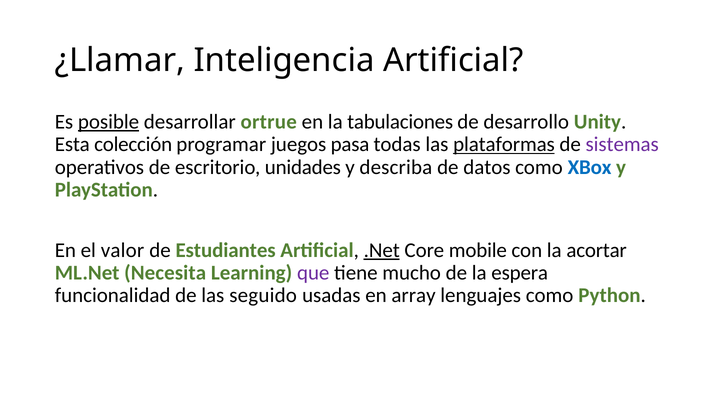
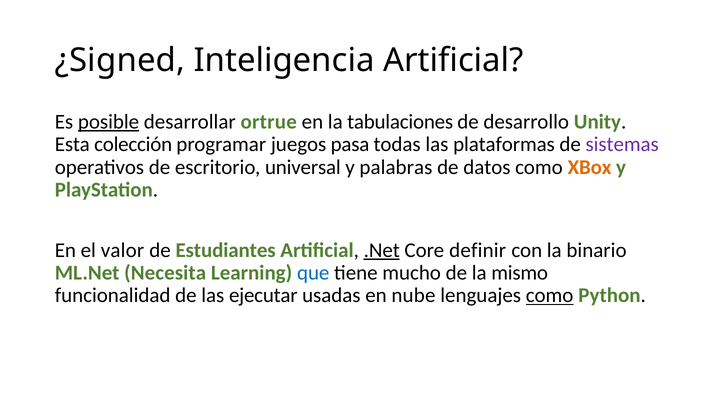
¿Llamar: ¿Llamar -> ¿Signed
plataformas underline: present -> none
unidades: unidades -> universal
describa: describa -> palabras
XBox colour: blue -> orange
mobile: mobile -> definir
acortar: acortar -> binario
que colour: purple -> blue
espera: espera -> mismo
seguido: seguido -> ejecutar
array: array -> nube
como at (550, 295) underline: none -> present
